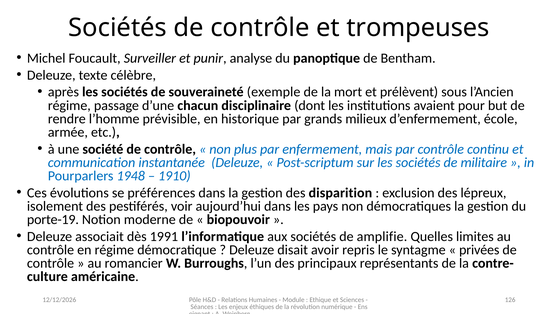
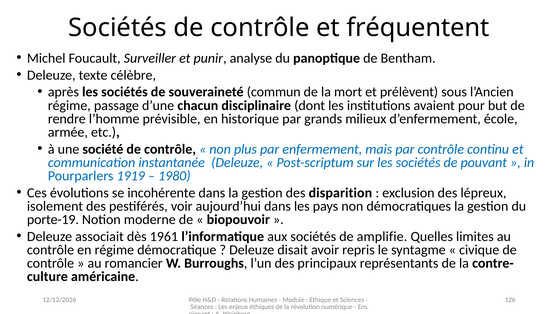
trompeuses: trompeuses -> fréquentent
exemple: exemple -> commun
militaire: militaire -> pouvant
1948: 1948 -> 1919
1910: 1910 -> 1980
préférences: préférences -> incohérente
1991: 1991 -> 1961
privées: privées -> civique
